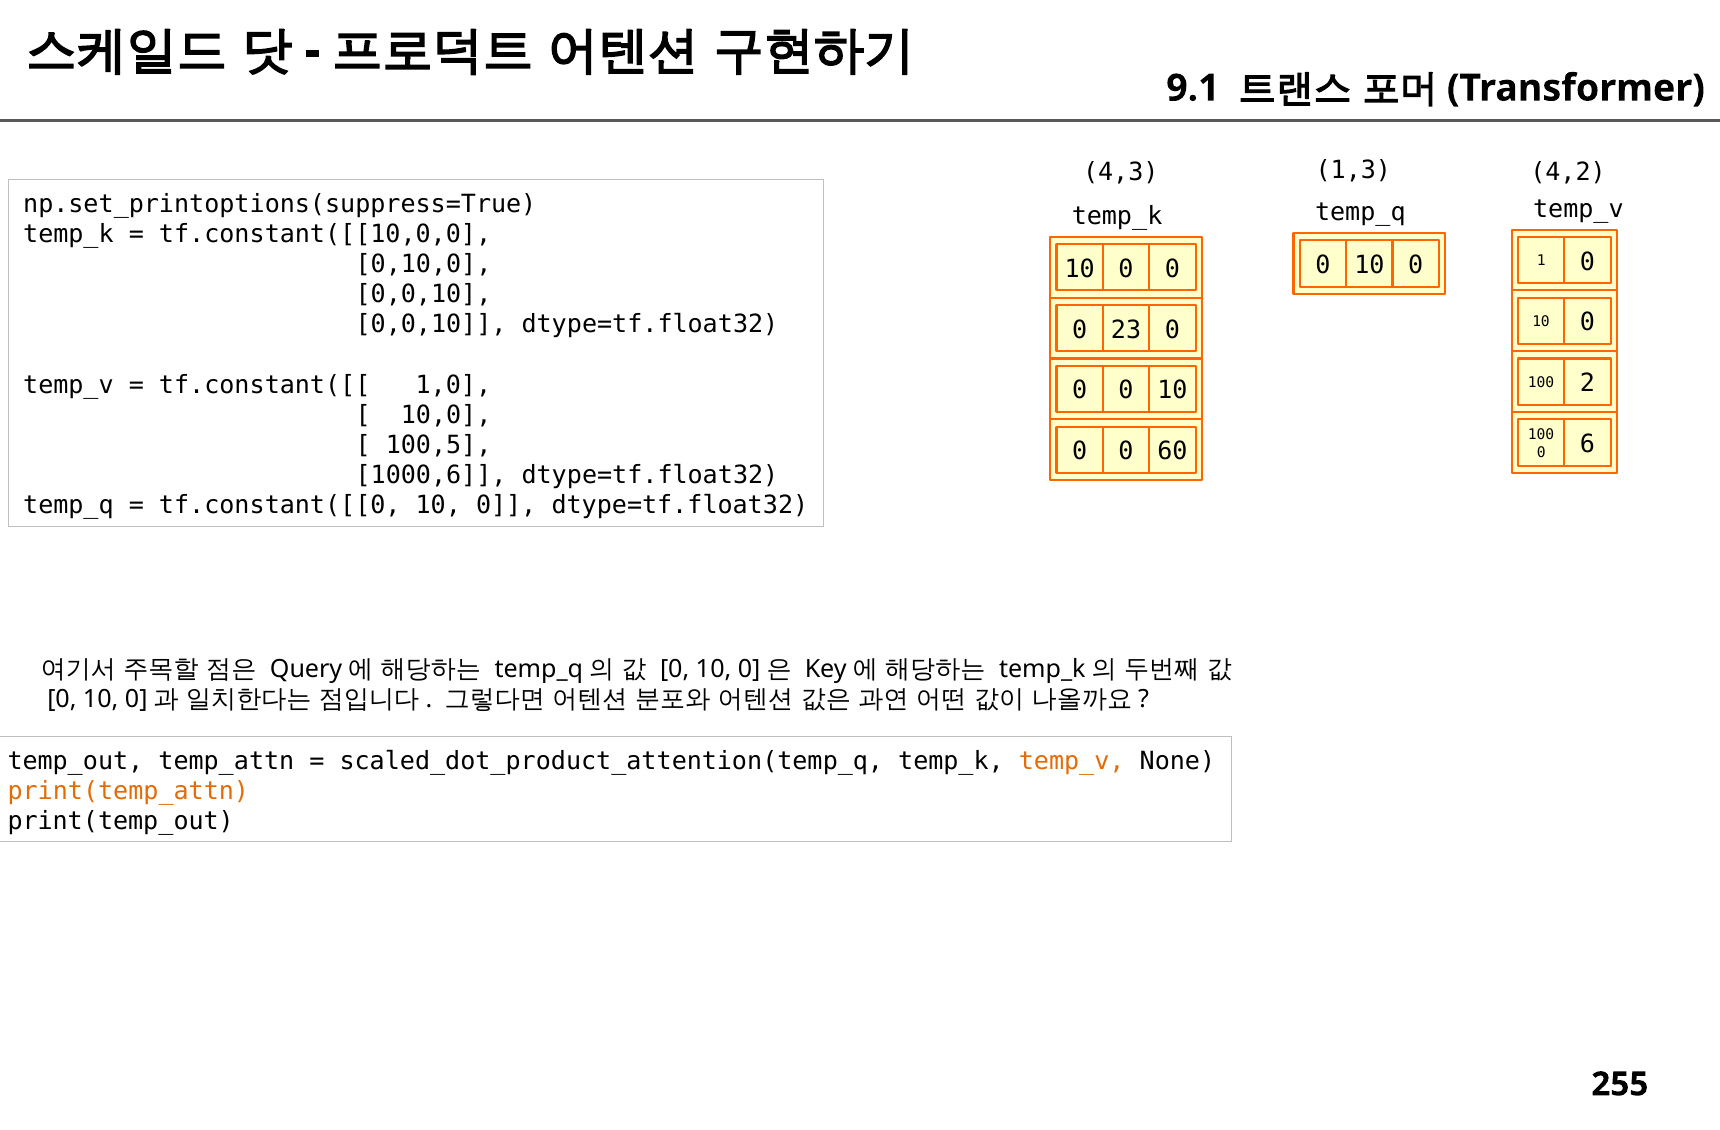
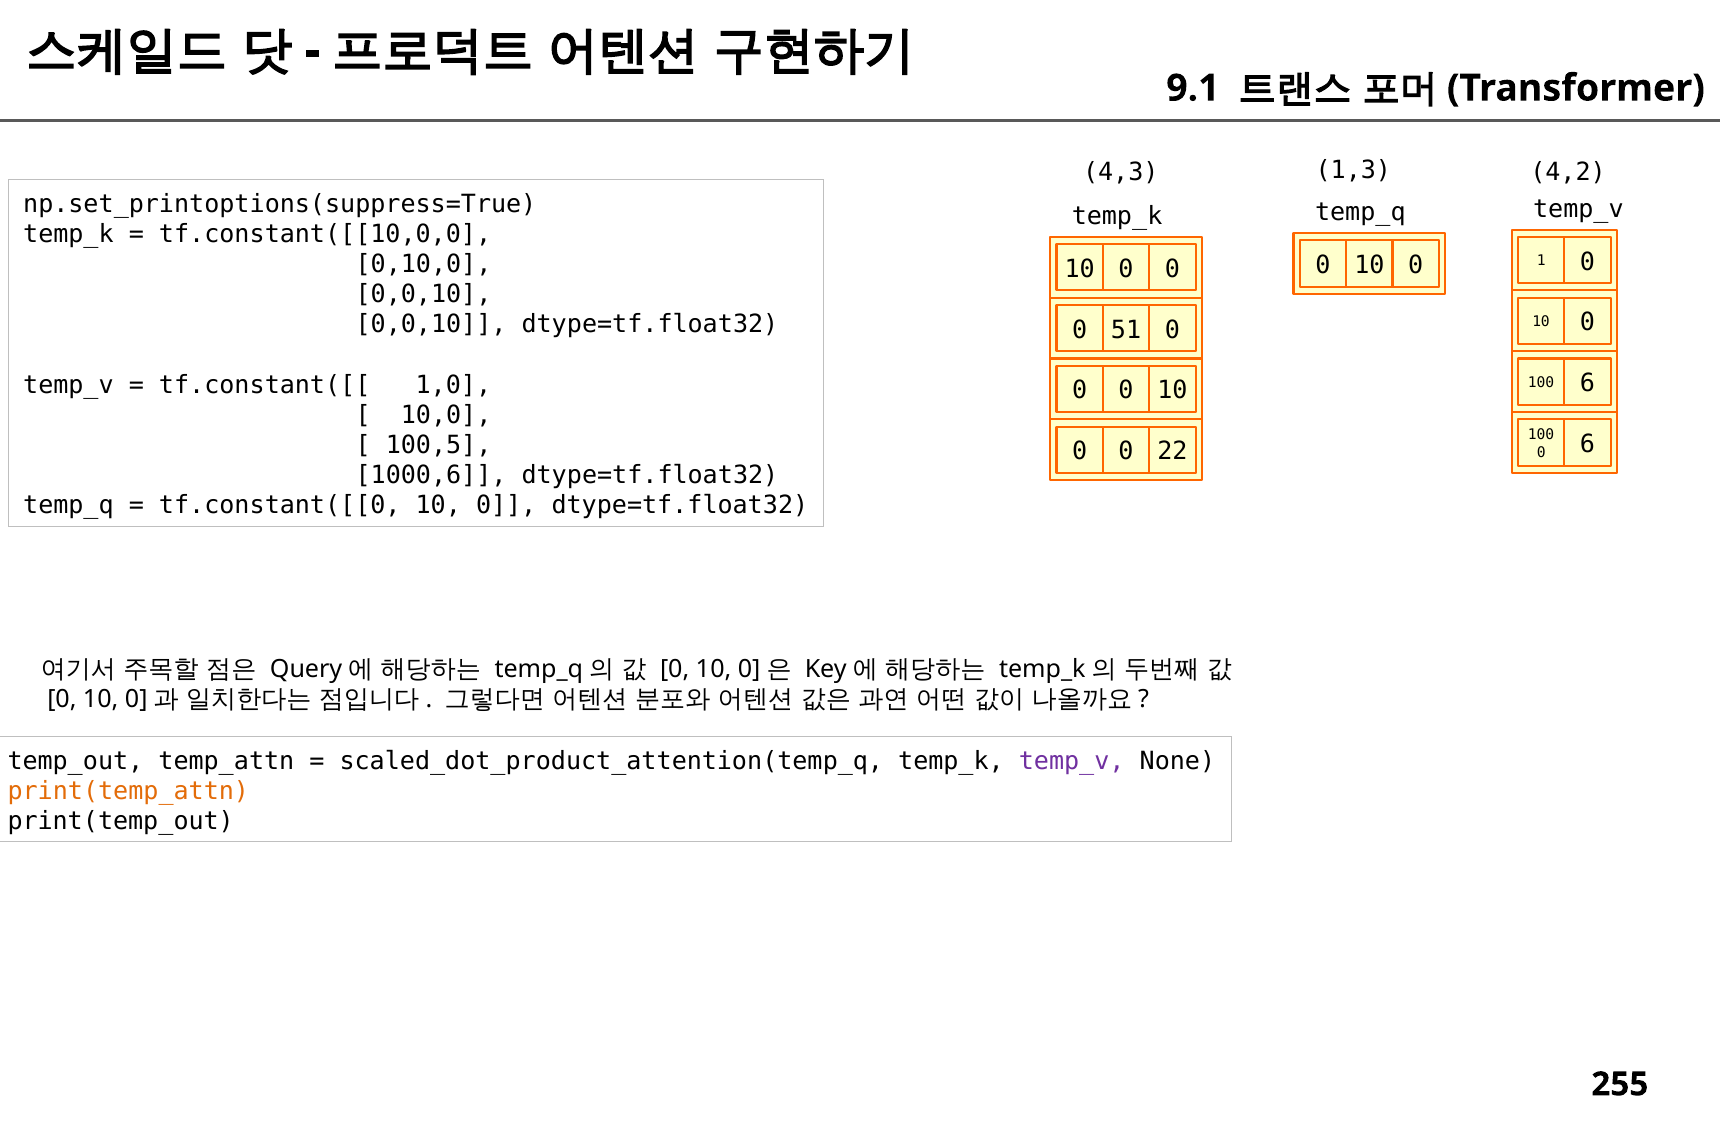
23: 23 -> 51
100 2: 2 -> 6
60: 60 -> 22
temp_v at (1072, 761) colour: orange -> purple
